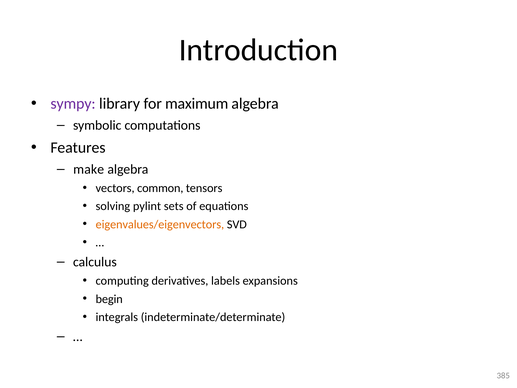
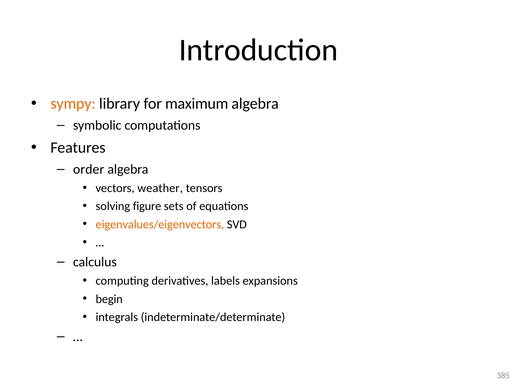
sympy colour: purple -> orange
make: make -> order
common: common -> weather
pylint: pylint -> figure
